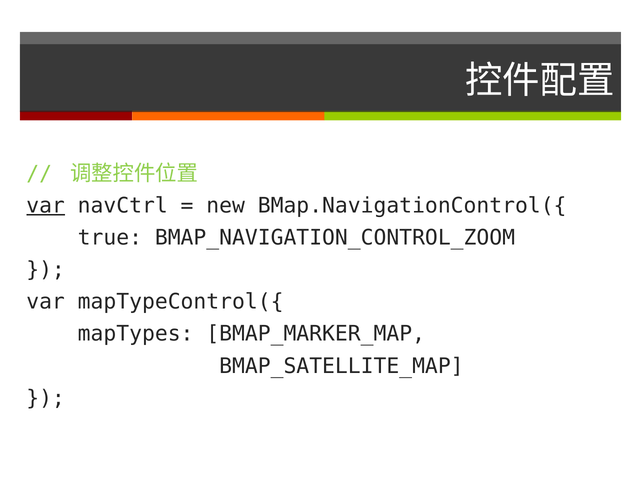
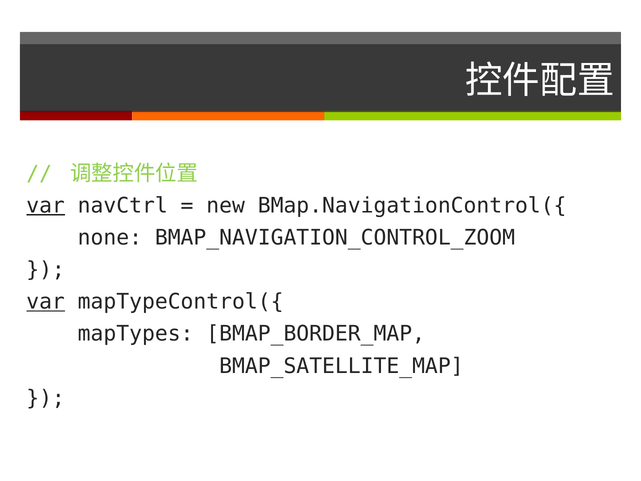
true: true -> none
var at (46, 302) underline: none -> present
BMAP_MARKER_MAP: BMAP_MARKER_MAP -> BMAP_BORDER_MAP
